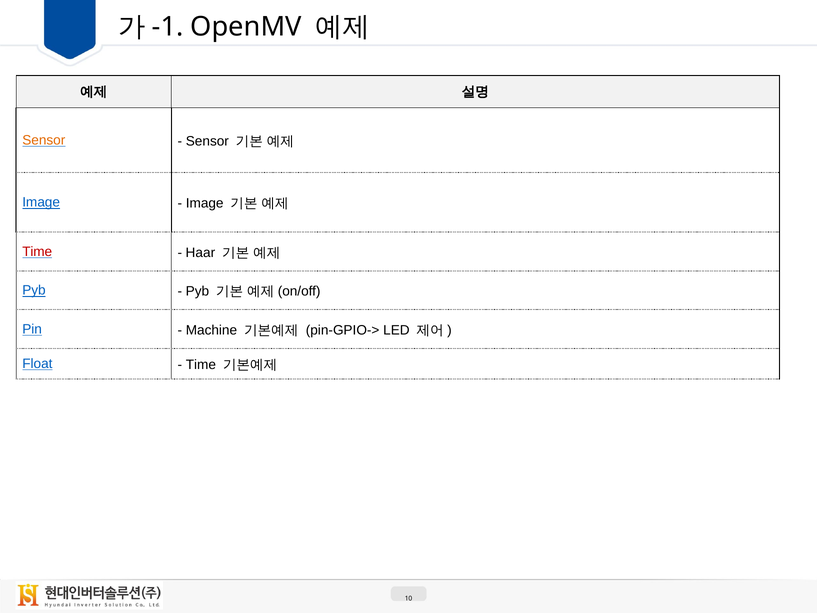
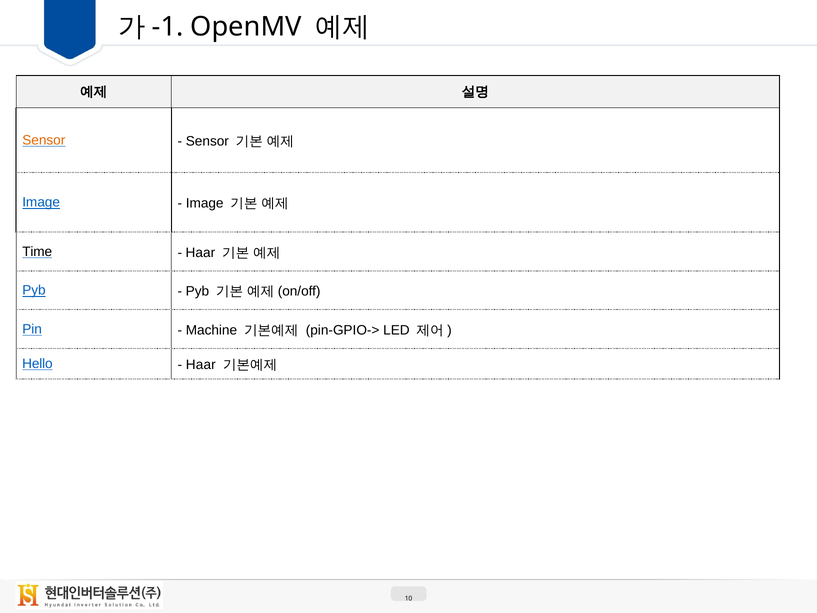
Time at (37, 252) colour: red -> black
Float: Float -> Hello
Time at (201, 365): Time -> Haar
